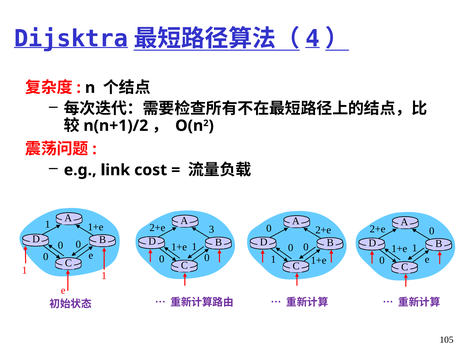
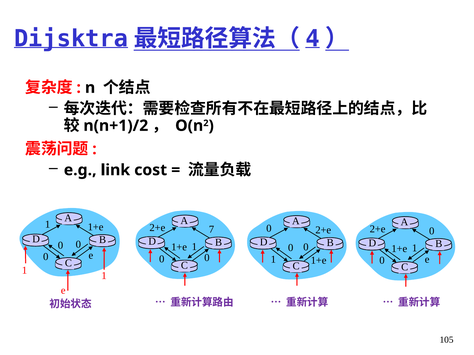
3: 3 -> 7
